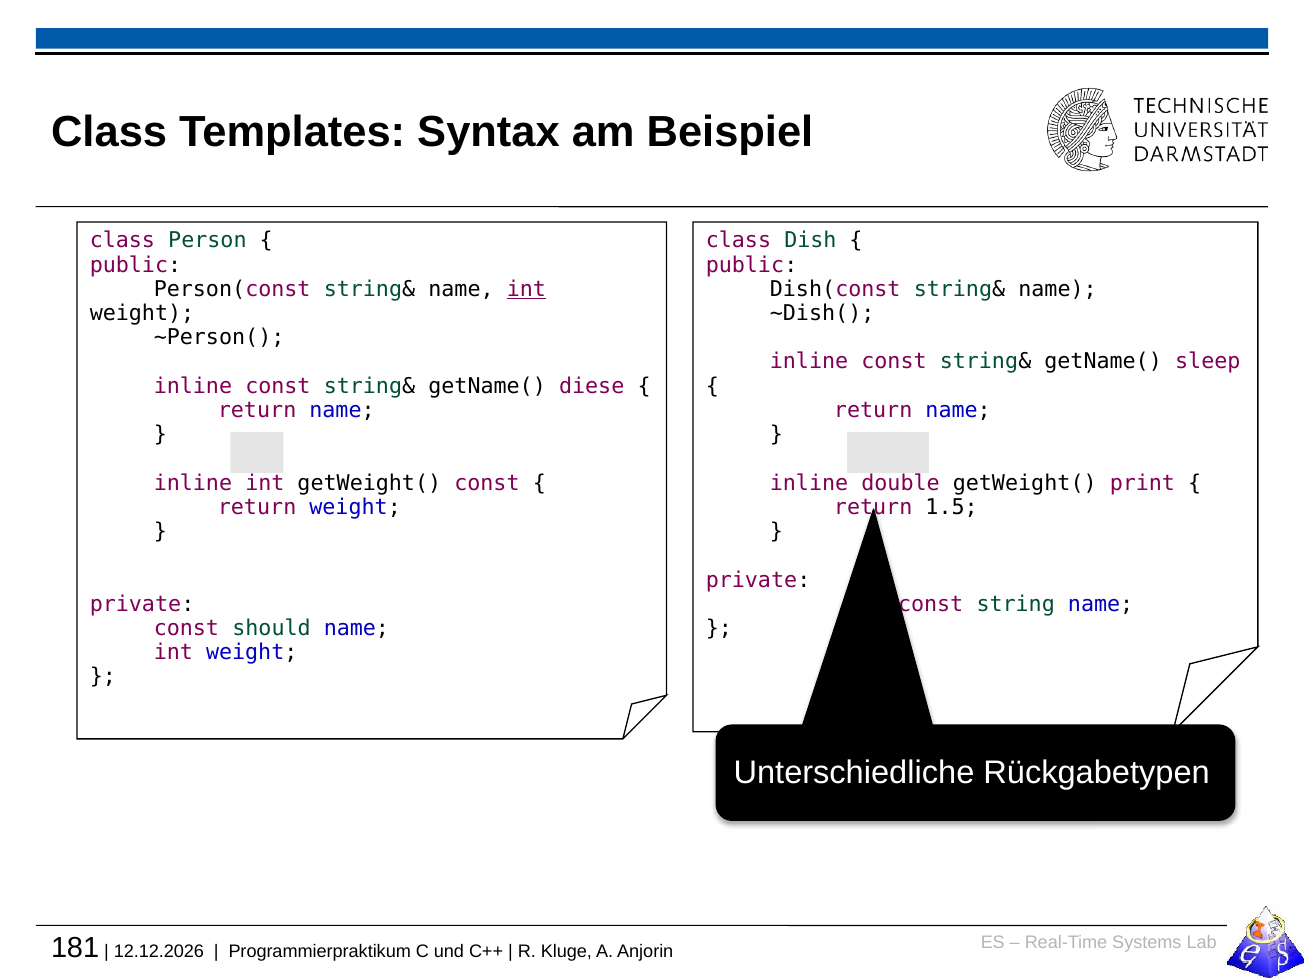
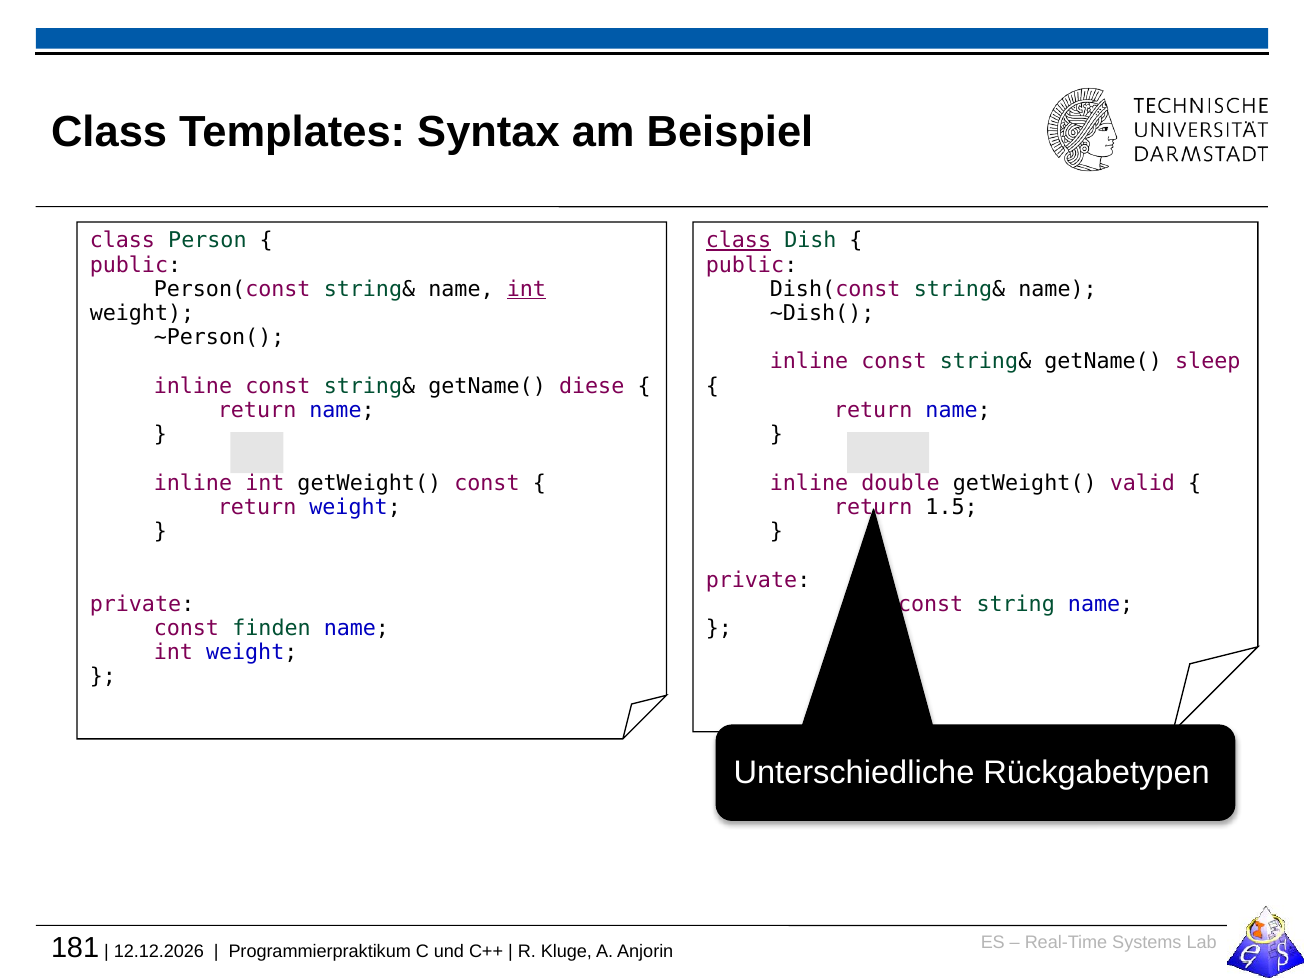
class at (738, 241) underline: none -> present
print: print -> valid
should: should -> finden
